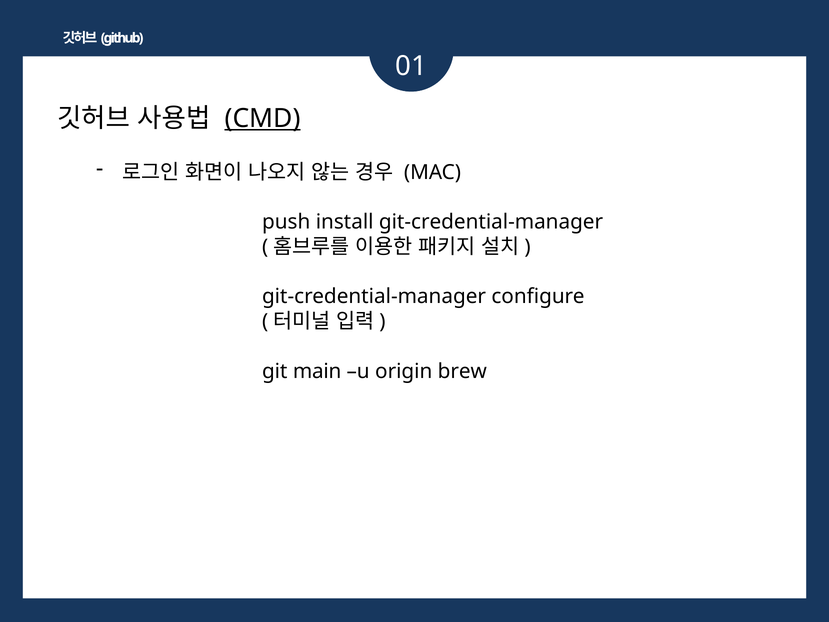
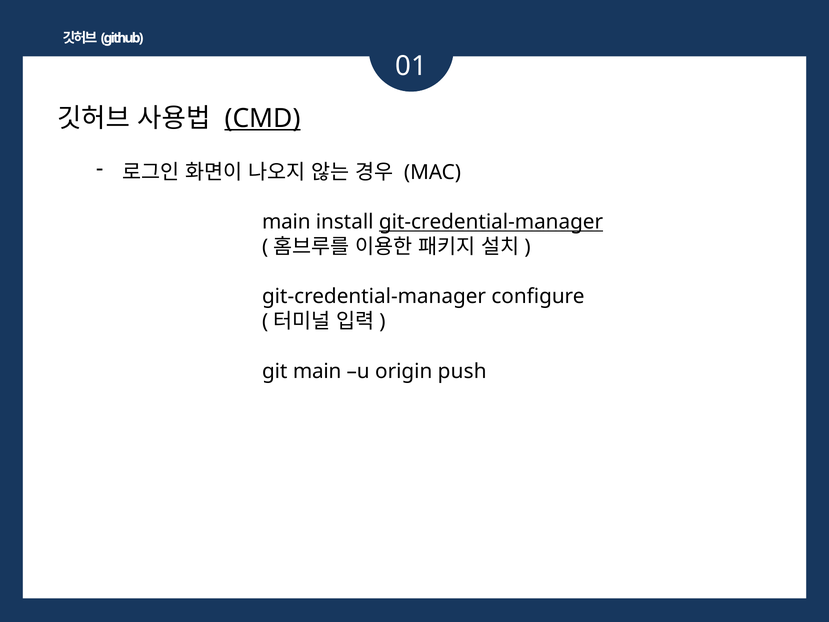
push at (286, 222): push -> main
git-credential-manager at (491, 222) underline: none -> present
brew: brew -> push
